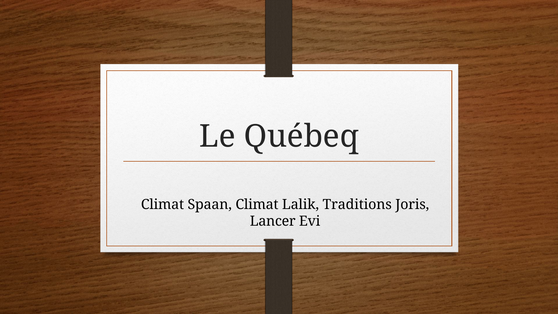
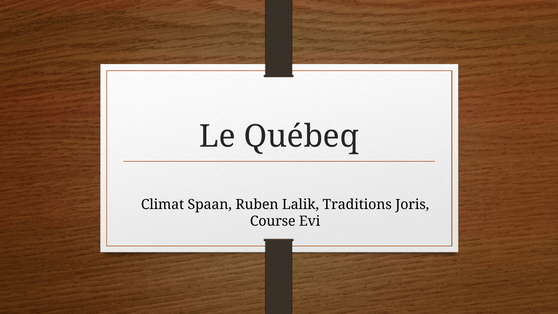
Spaan Climat: Climat -> Ruben
Lancer: Lancer -> Course
